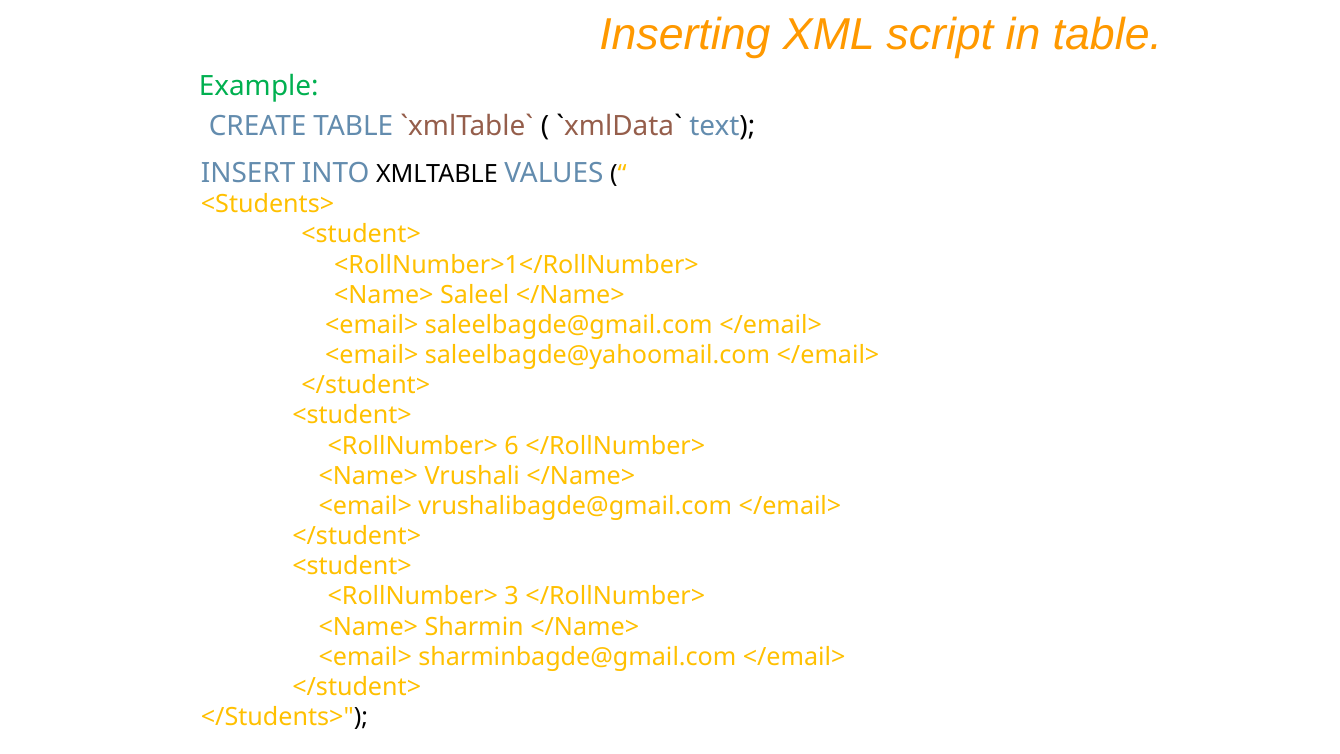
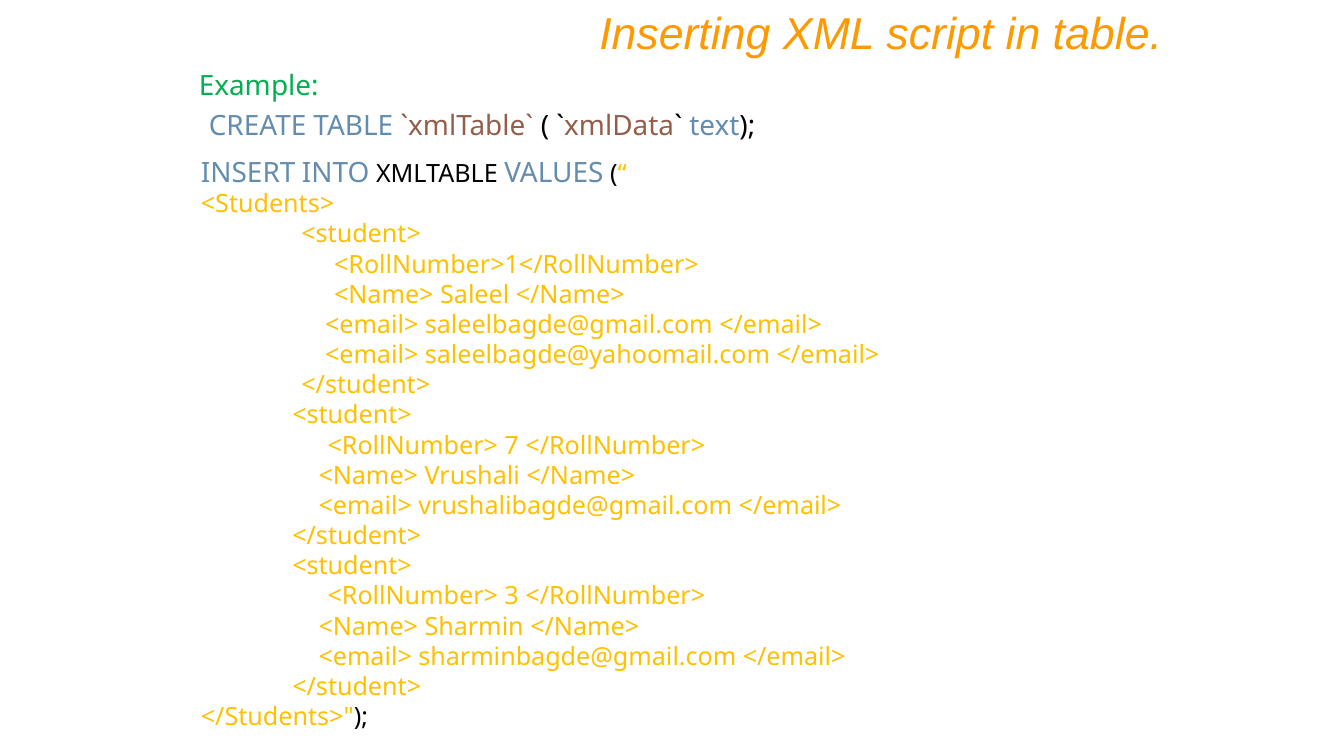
6: 6 -> 7
